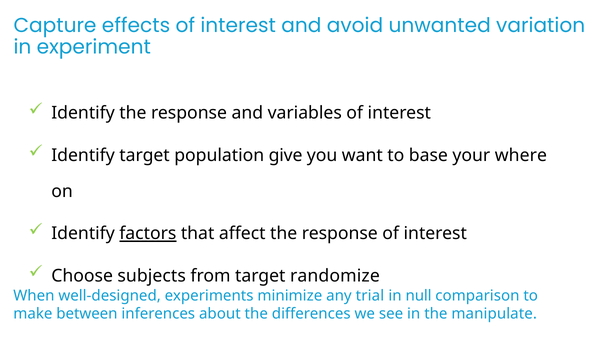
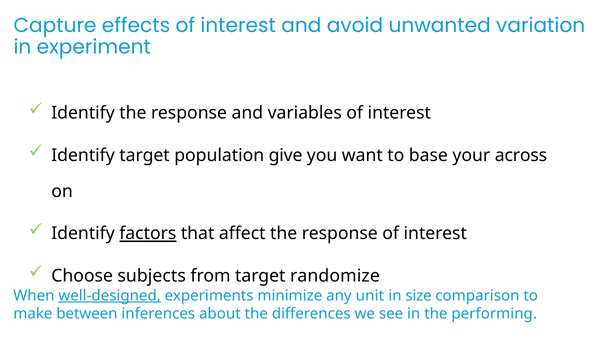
where: where -> across
well-designed underline: none -> present
trial: trial -> unit
null: null -> size
manipulate: manipulate -> performing
